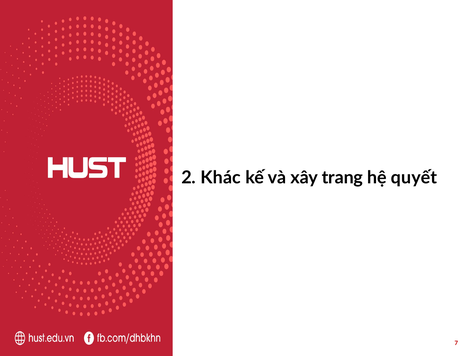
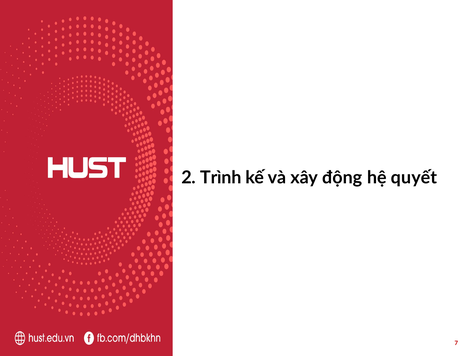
Khác: Khác -> Trình
trang: trang -> động
